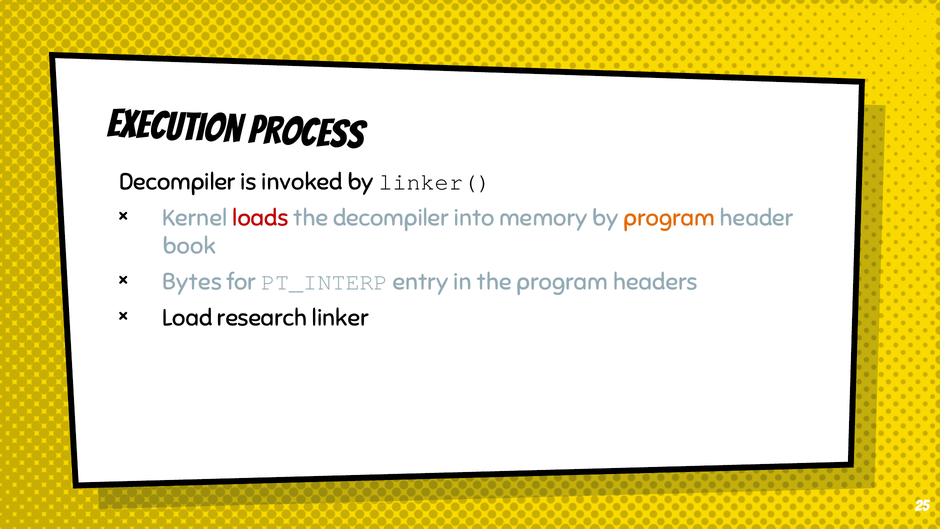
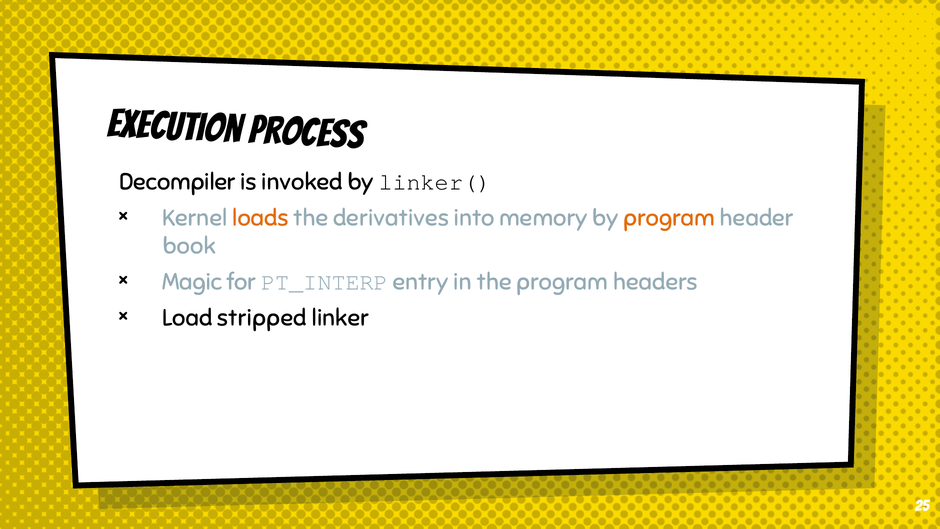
loads colour: red -> orange
the decompiler: decompiler -> derivatives
Bytes: Bytes -> Magic
research: research -> stripped
